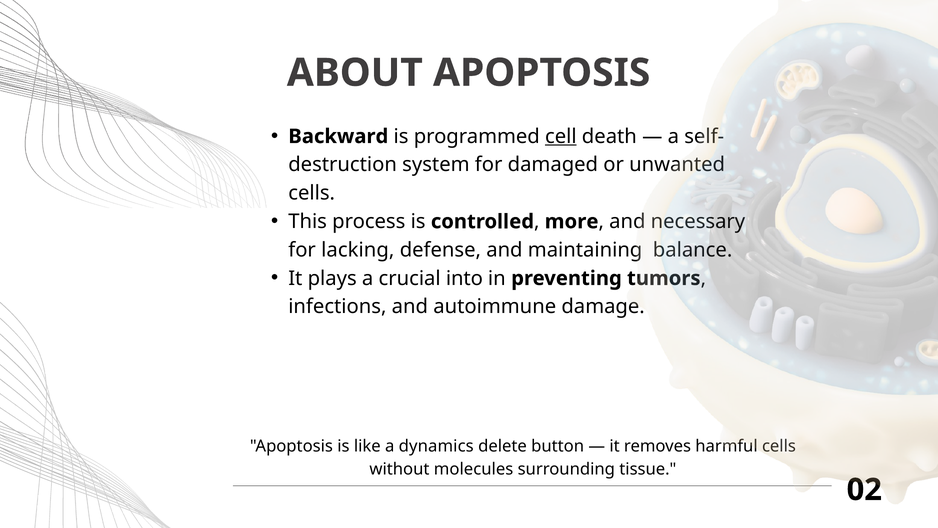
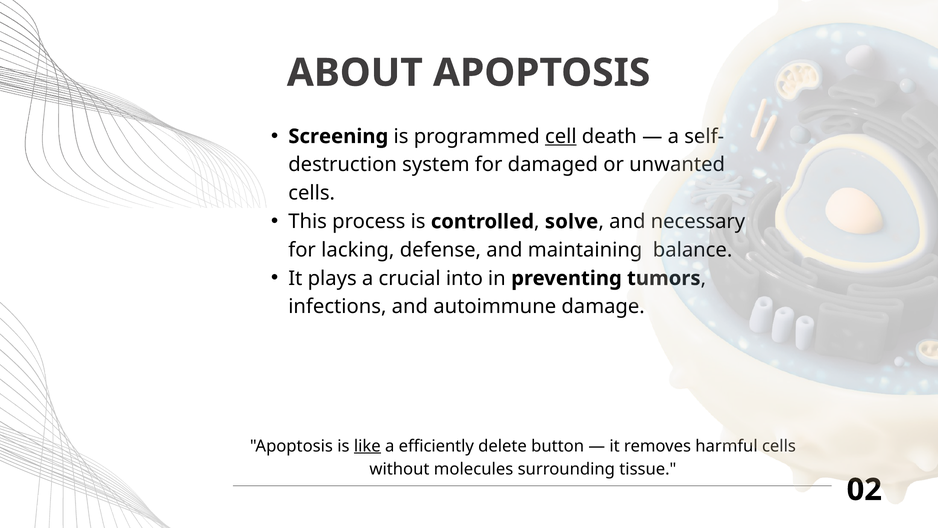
Backward: Backward -> Screening
more: more -> solve
like underline: none -> present
dynamics: dynamics -> efficiently
